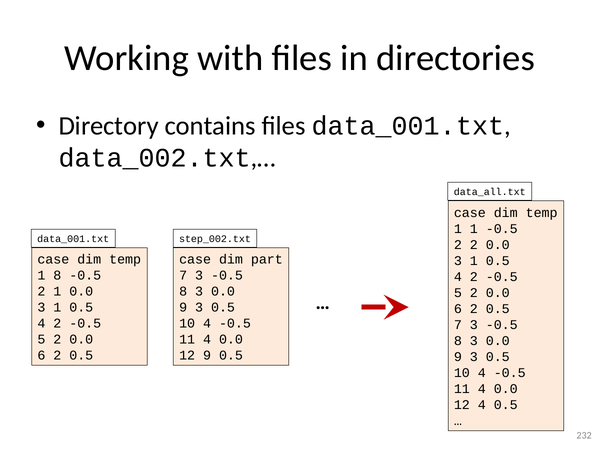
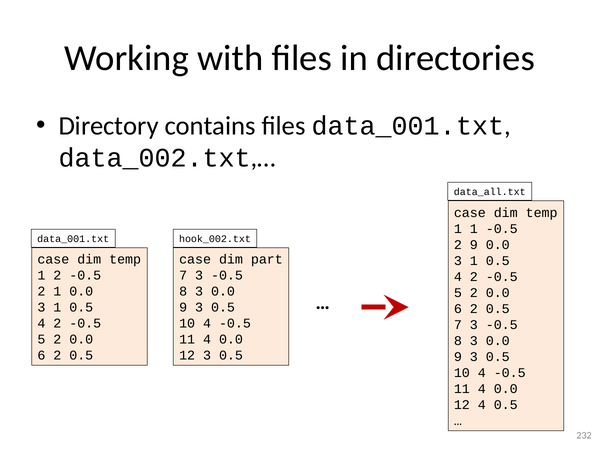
step_002.txt: step_002.txt -> hook_002.txt
2 2: 2 -> 9
1 8: 8 -> 2
12 9: 9 -> 3
